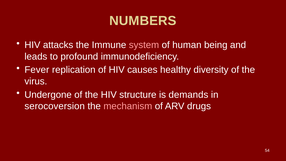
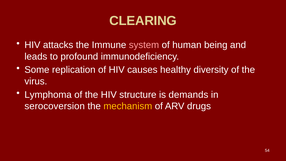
NUMBERS: NUMBERS -> CLEARING
Fever: Fever -> Some
Undergone: Undergone -> Lymphoma
mechanism colour: pink -> yellow
